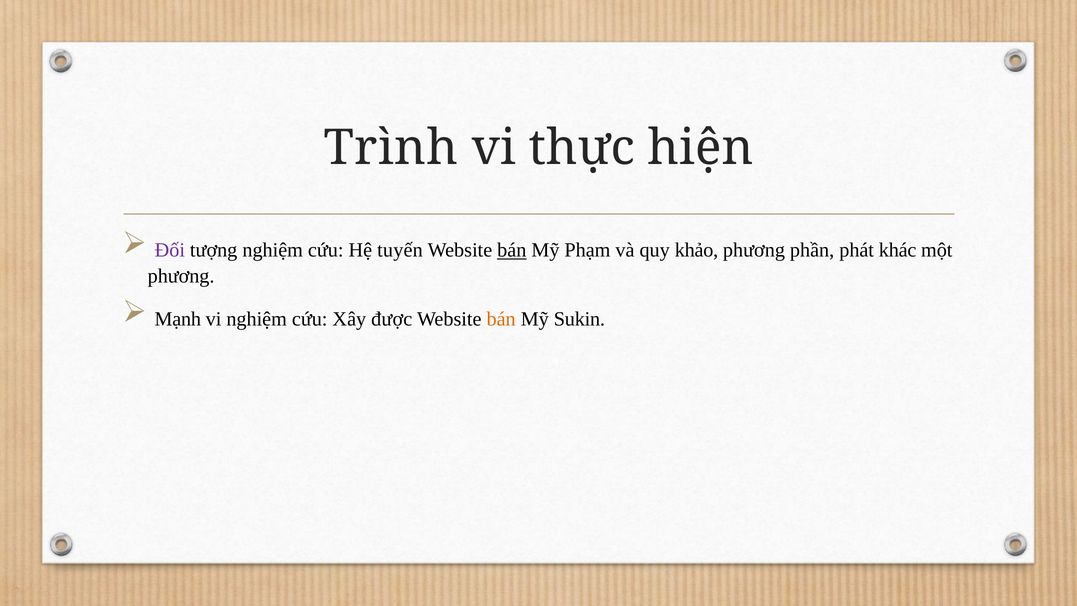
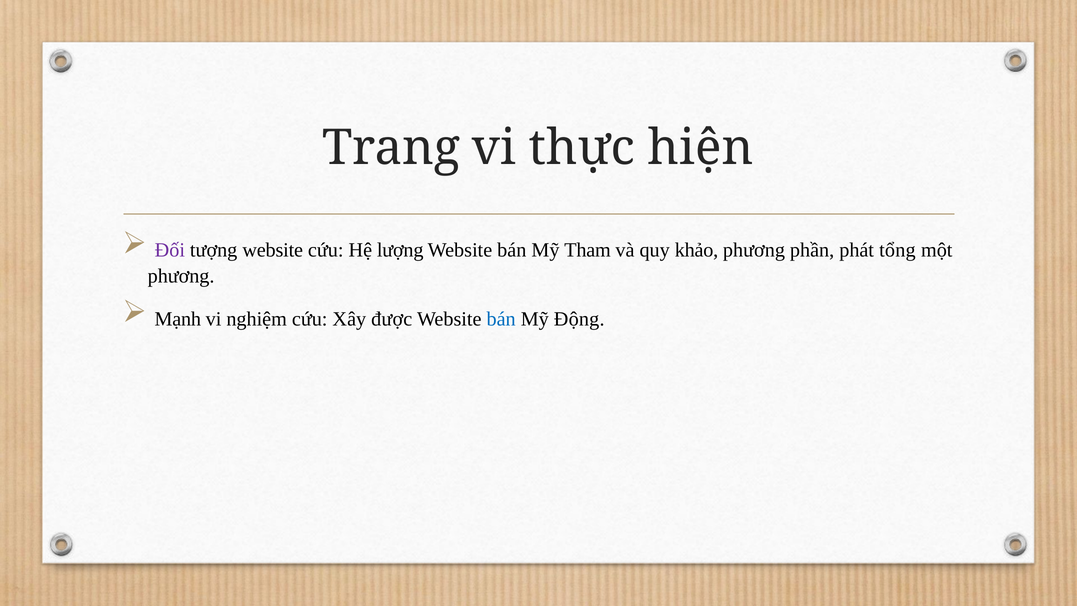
Trình: Trình -> Trang
tượng nghiệm: nghiệm -> website
tuyến: tuyến -> lượng
bán at (512, 250) underline: present -> none
Phạm: Phạm -> Tham
khác: khác -> tổng
bán at (501, 319) colour: orange -> blue
Sukin: Sukin -> Động
